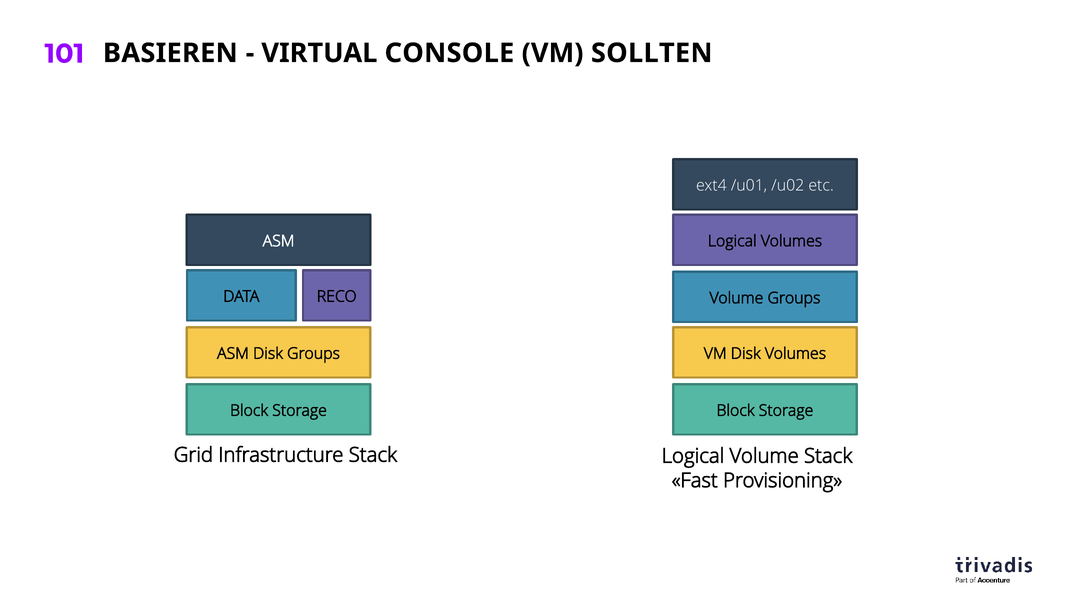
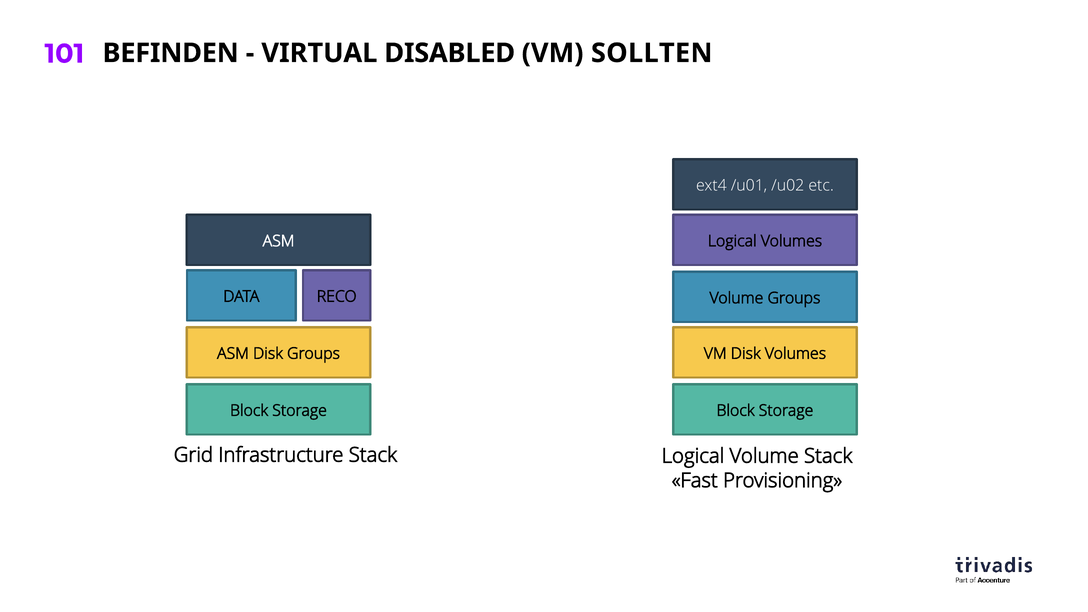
BASIEREN: BASIEREN -> BEFINDEN
CONSOLE: CONSOLE -> DISABLED
